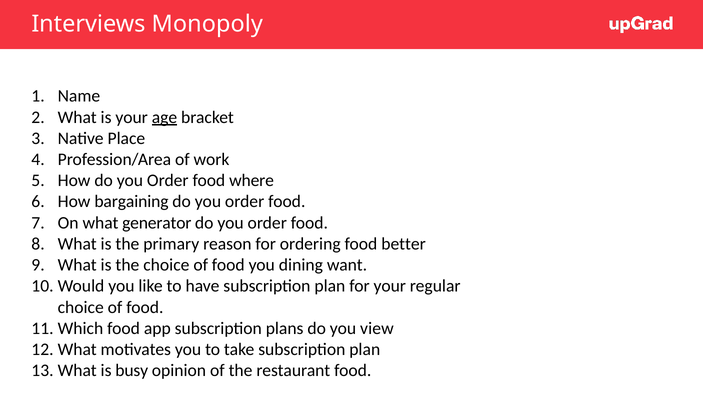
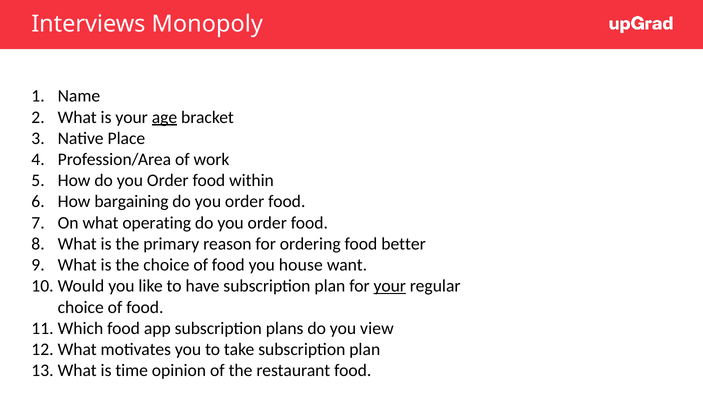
where: where -> within
generator: generator -> operating
dining: dining -> house
your at (390, 286) underline: none -> present
busy: busy -> time
